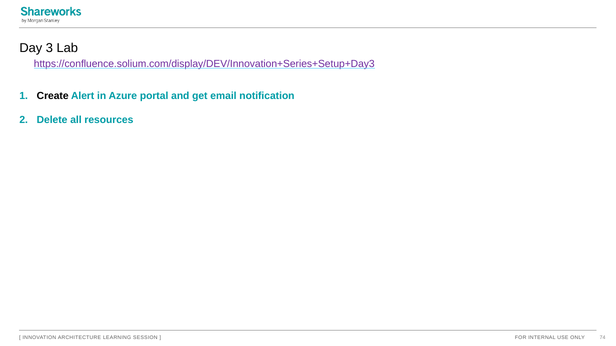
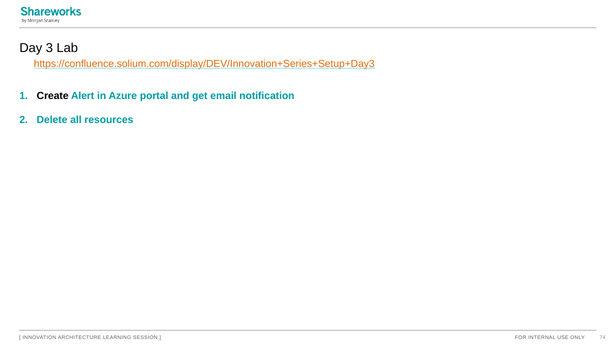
https://confluence.solium.com/display/DEV/Innovation+Series+Setup+Day3 colour: purple -> orange
